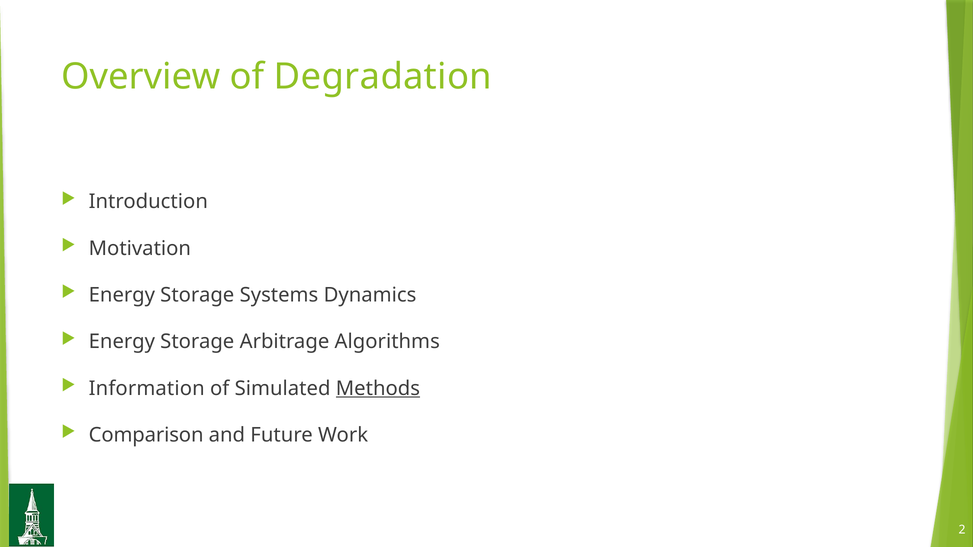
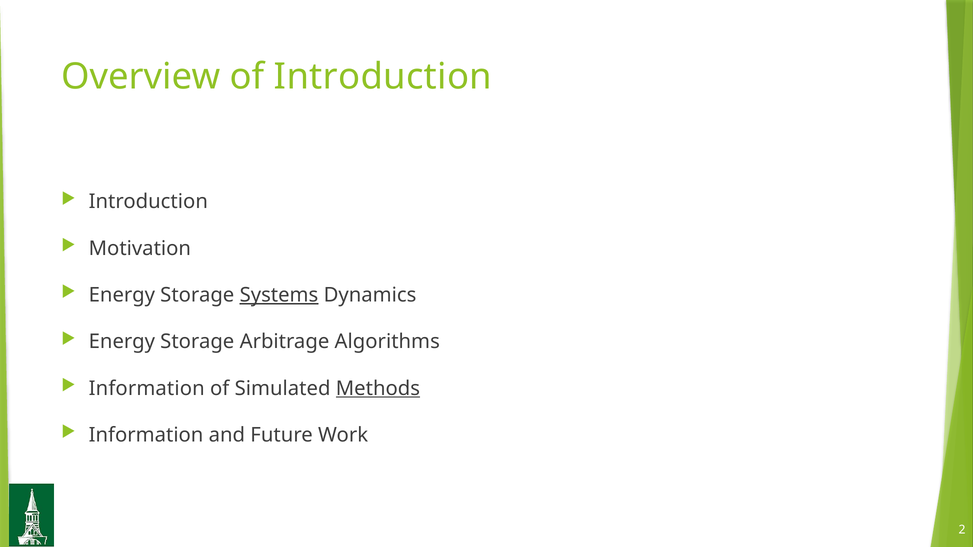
of Degradation: Degradation -> Introduction
Systems underline: none -> present
Comparison at (146, 435): Comparison -> Information
